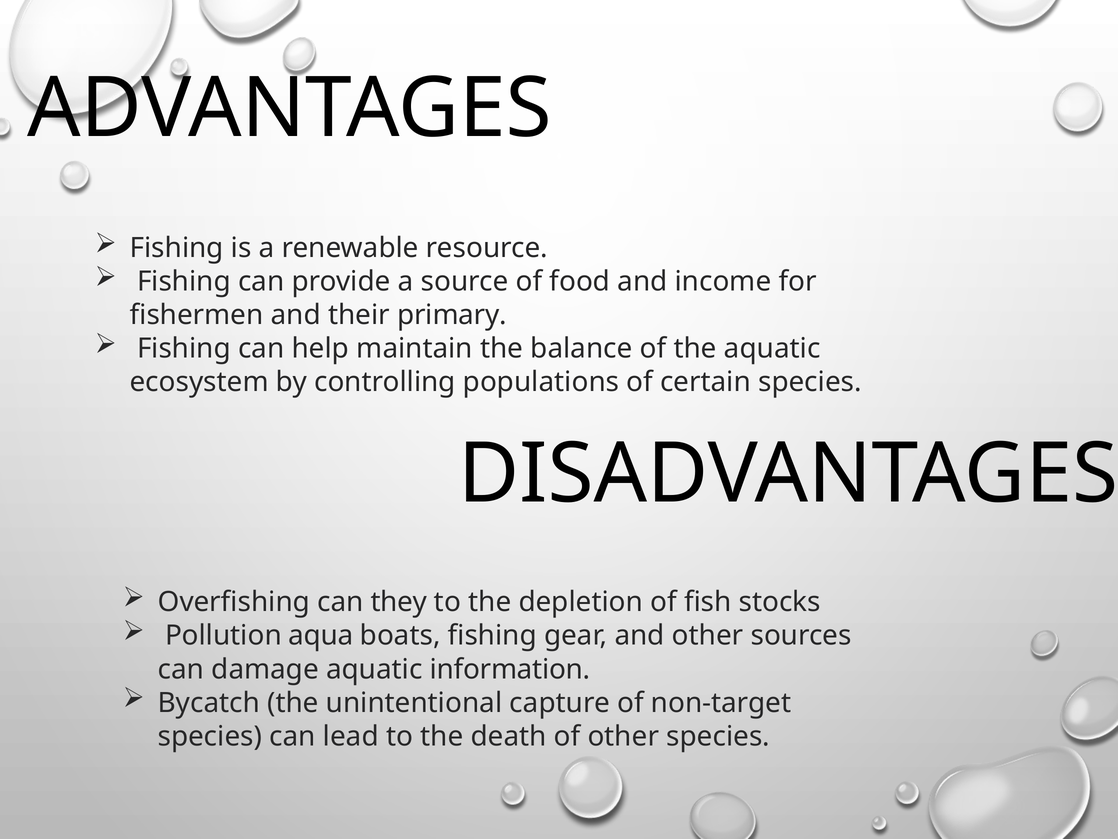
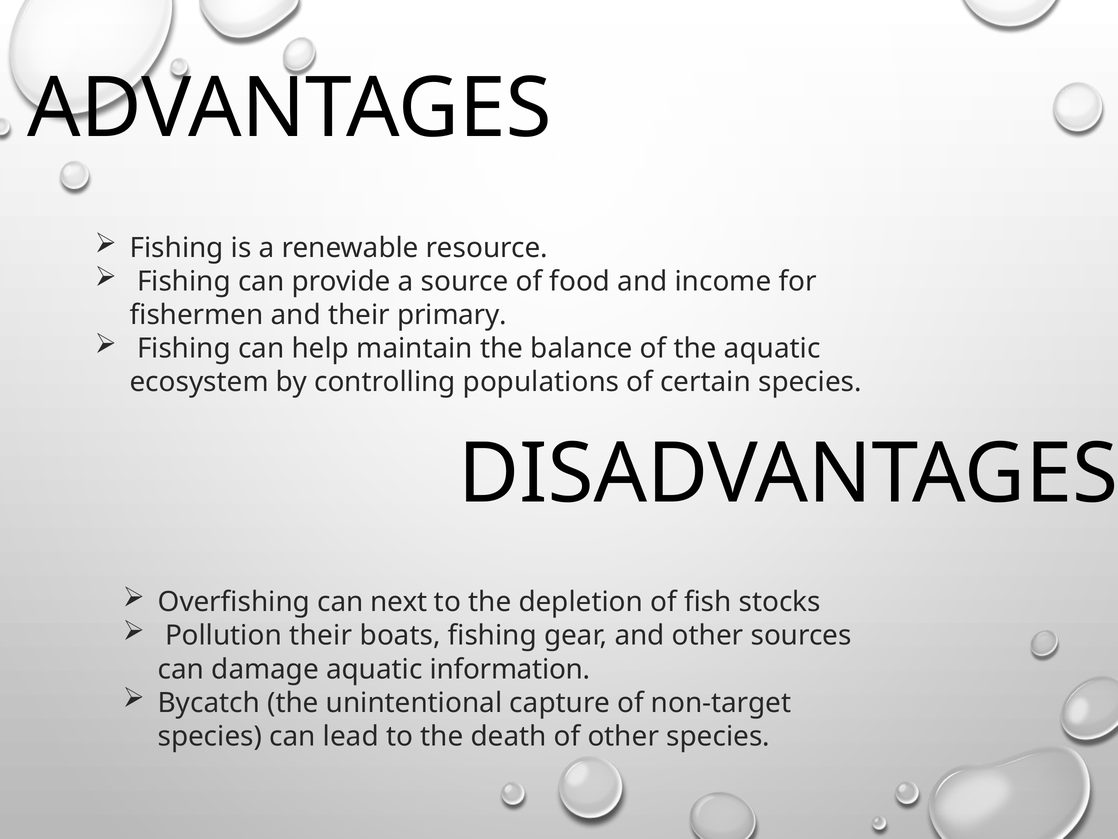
they: they -> next
Pollution aqua: aqua -> their
